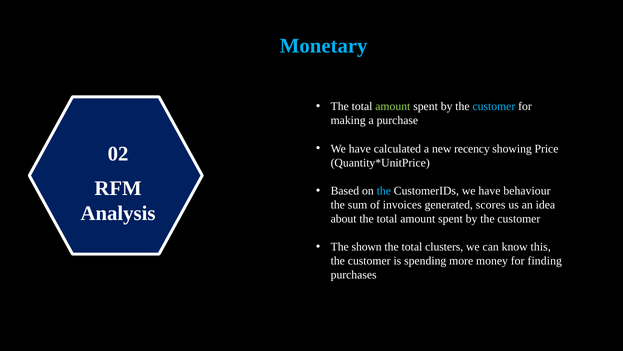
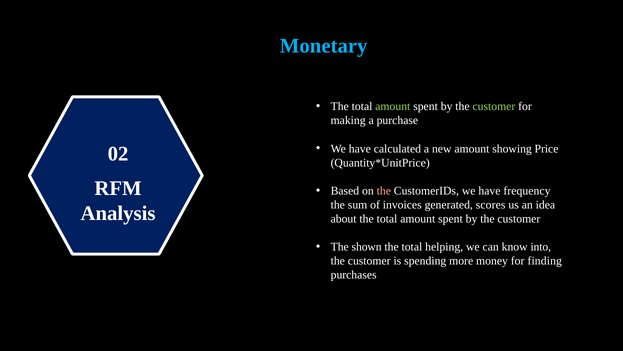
customer at (494, 106) colour: light blue -> light green
new recency: recency -> amount
the at (384, 191) colour: light blue -> pink
behaviour: behaviour -> frequency
clusters: clusters -> helping
this: this -> into
